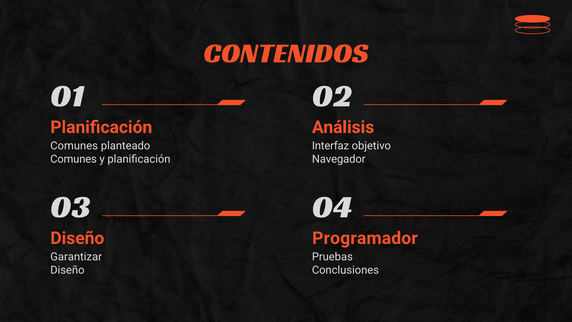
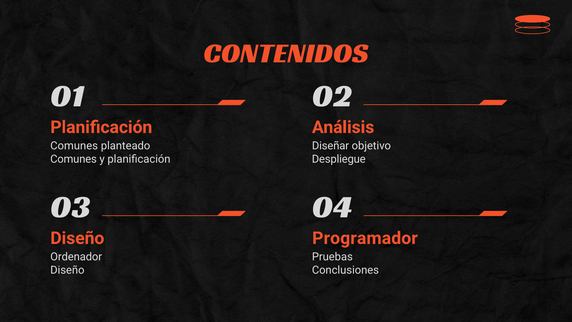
Interfaz: Interfaz -> Diseñar
Navegador: Navegador -> Despliegue
Garantizar: Garantizar -> Ordenador
